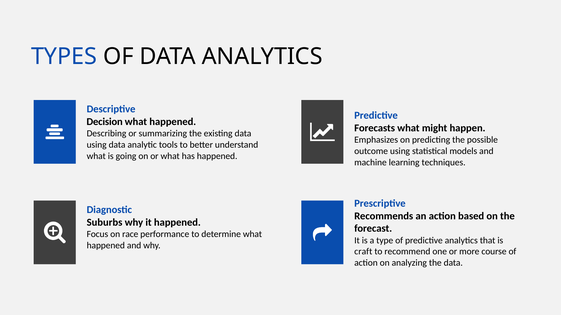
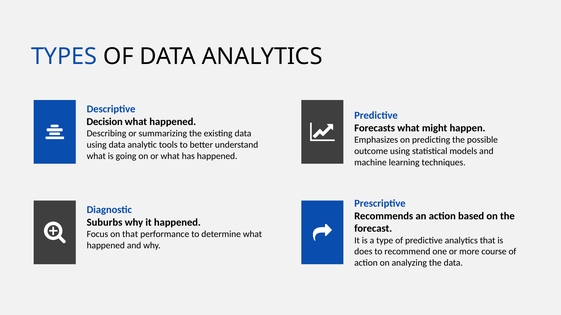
on race: race -> that
craft: craft -> does
